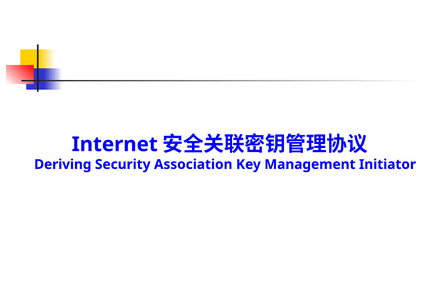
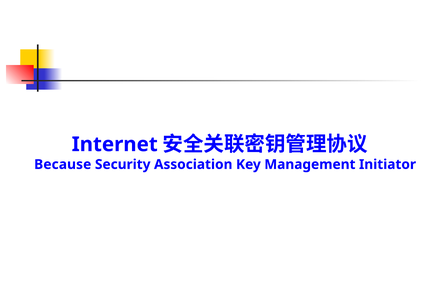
Deriving: Deriving -> Because
